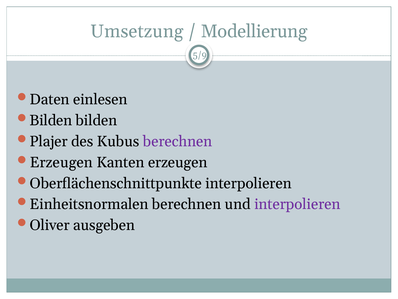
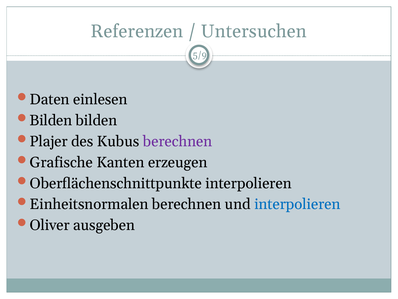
Umsetzung: Umsetzung -> Referenzen
Modellierung: Modellierung -> Untersuchen
Erzeugen at (61, 162): Erzeugen -> Grafische
interpolieren at (297, 204) colour: purple -> blue
